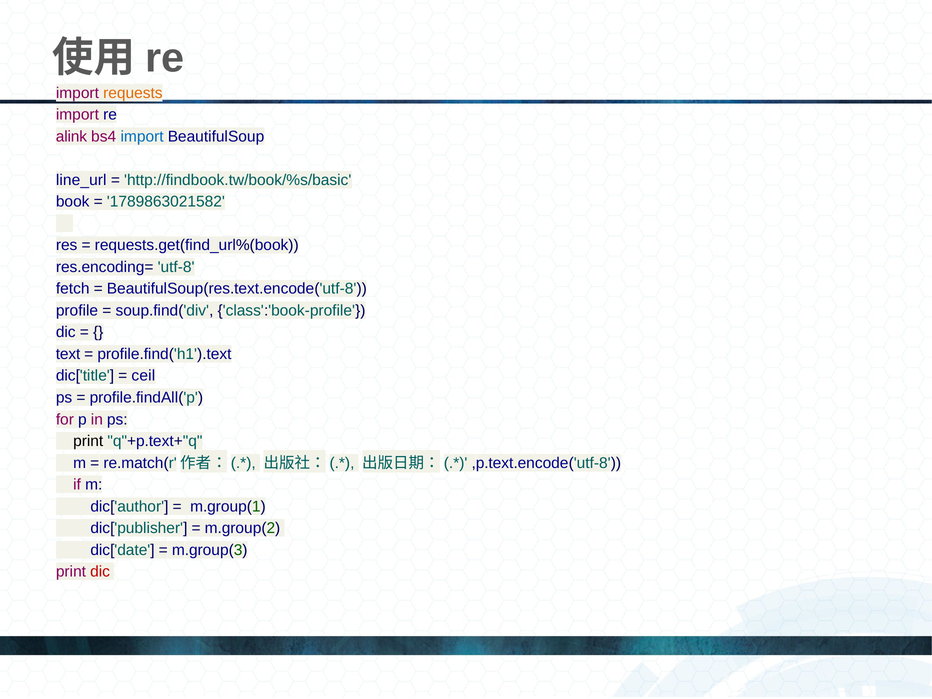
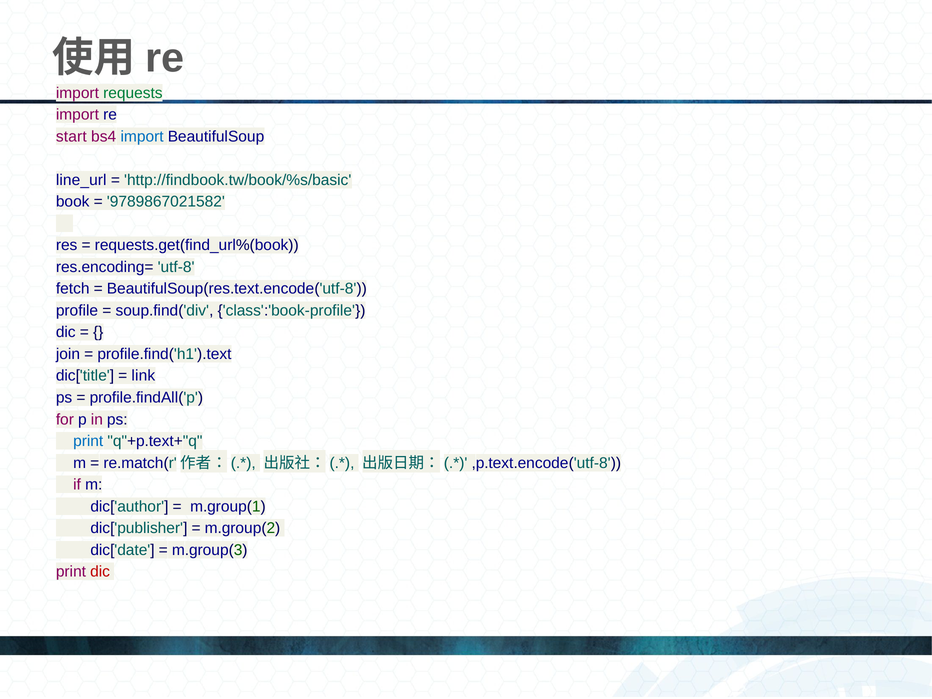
requests colour: orange -> green
alink: alink -> start
1789863021582: 1789863021582 -> 9789867021582
text: text -> join
ceil: ceil -> link
print at (88, 441) colour: black -> blue
